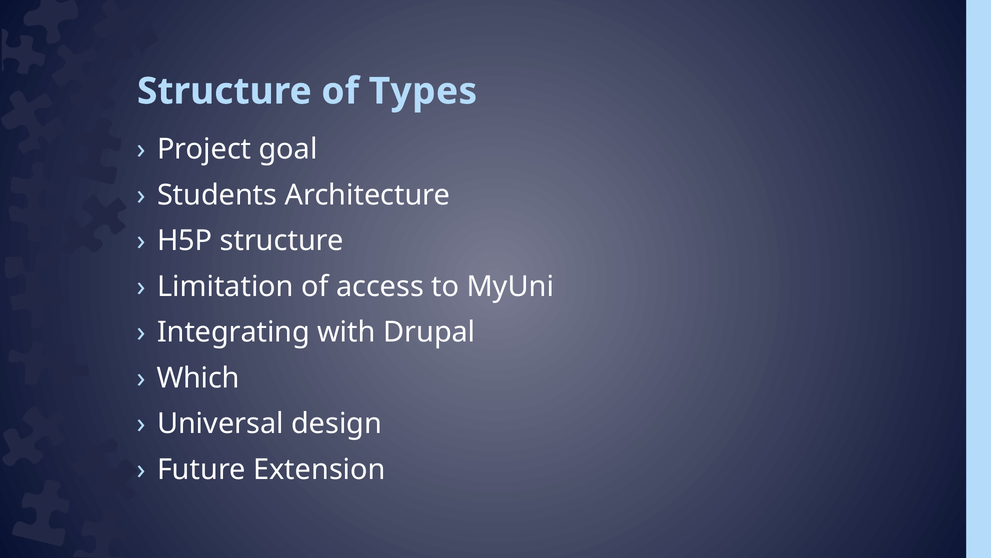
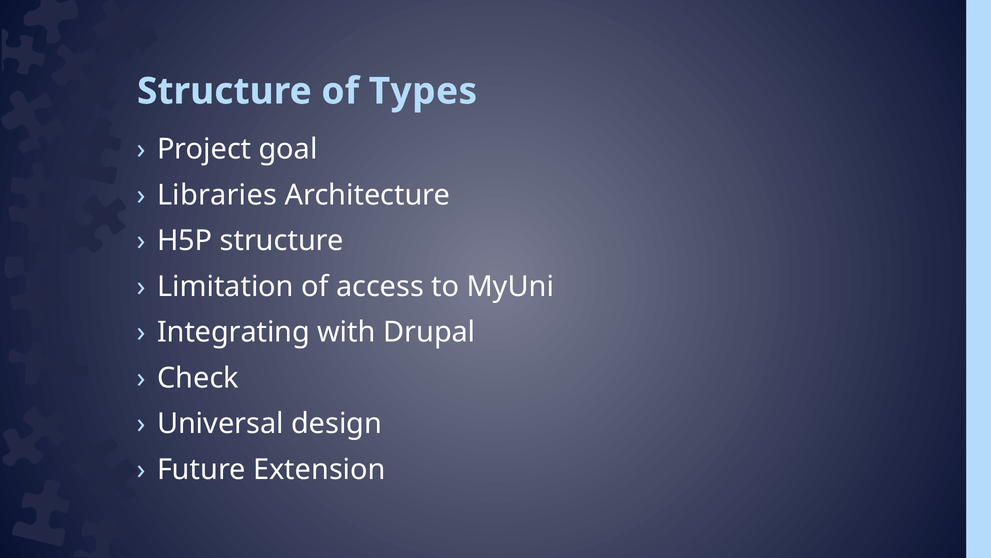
Students: Students -> Libraries
Which: Which -> Check
